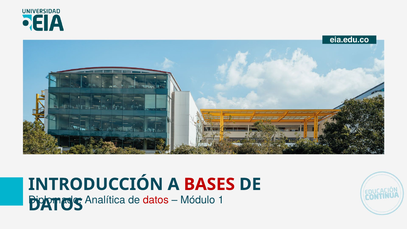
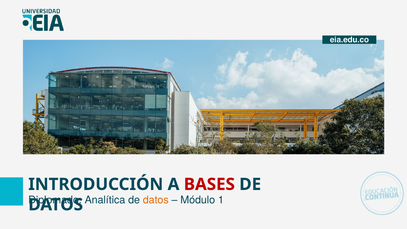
datos at (156, 200) colour: red -> orange
